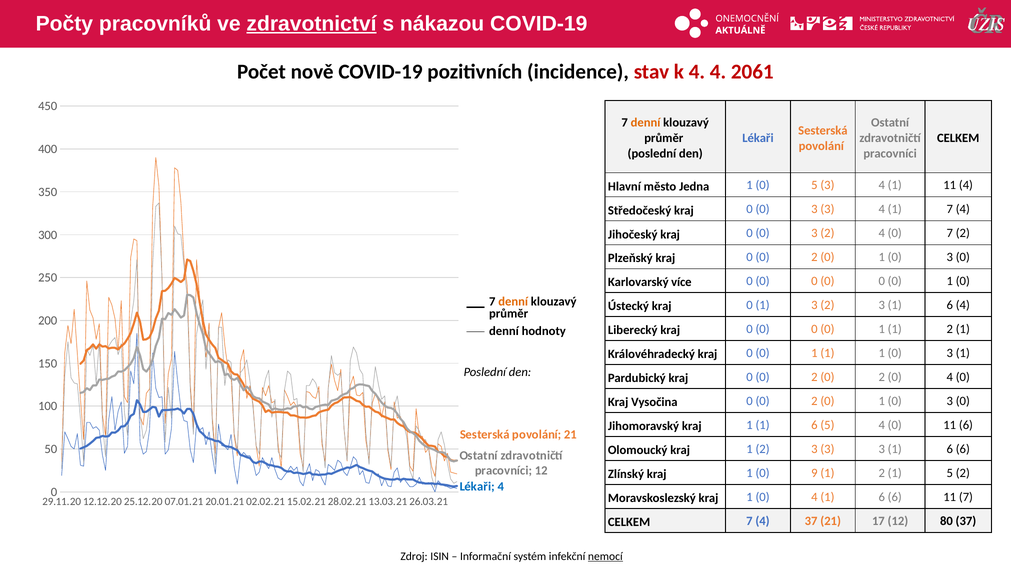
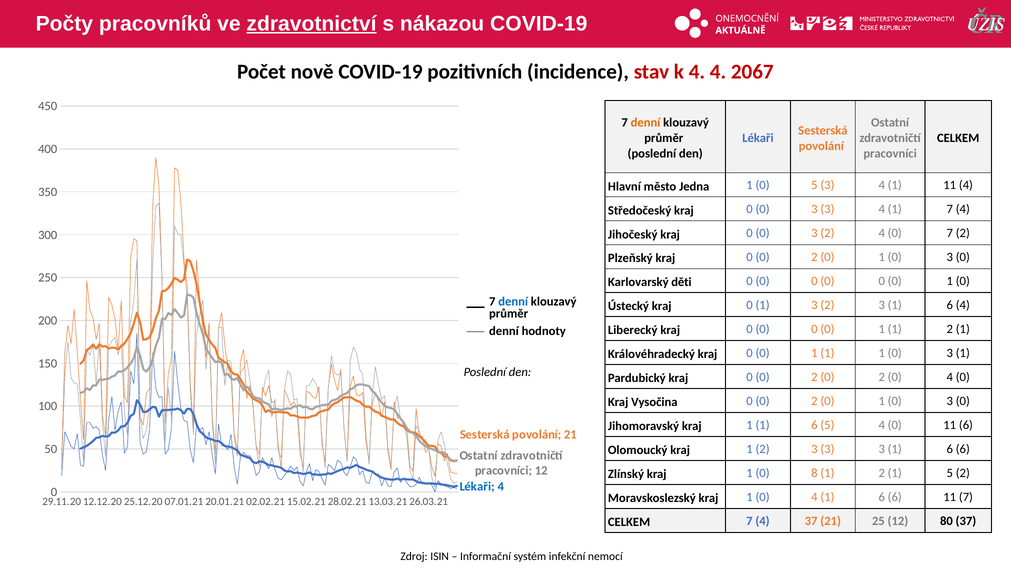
2061: 2061 -> 2067
více: více -> děti
denní at (513, 302) colour: orange -> blue
9: 9 -> 8
17: 17 -> 25
nemocí underline: present -> none
